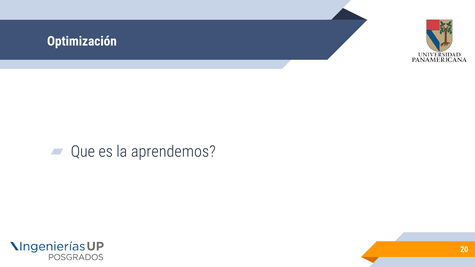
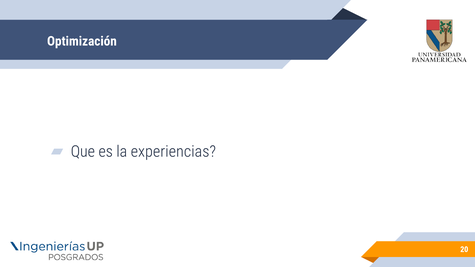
aprendemos: aprendemos -> experiencias
